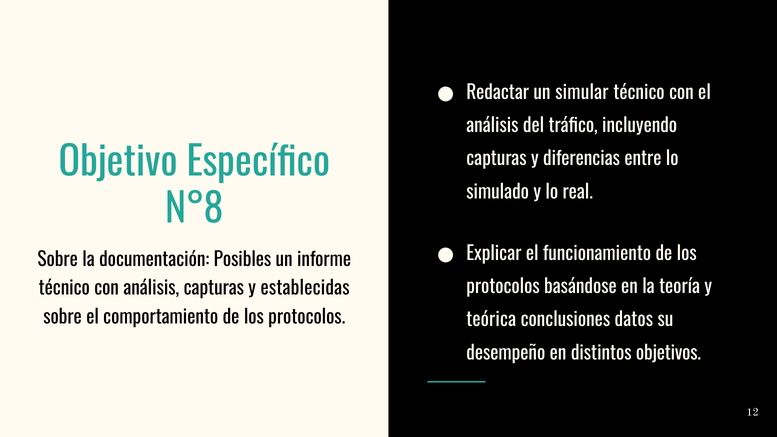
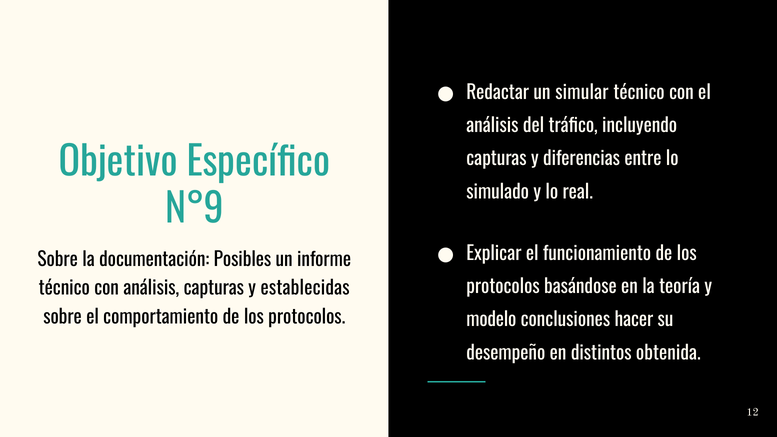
N°8: N°8 -> N°9
teórica: teórica -> modelo
datos: datos -> hacer
objetivos: objetivos -> obtenida
